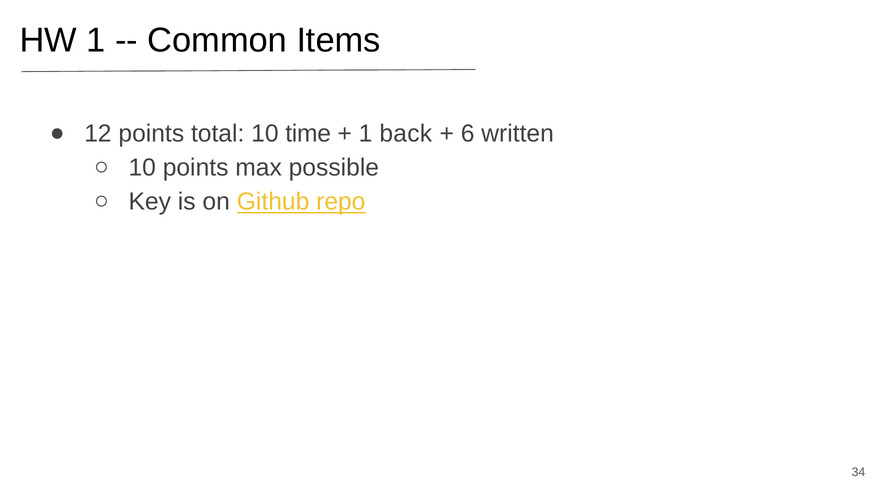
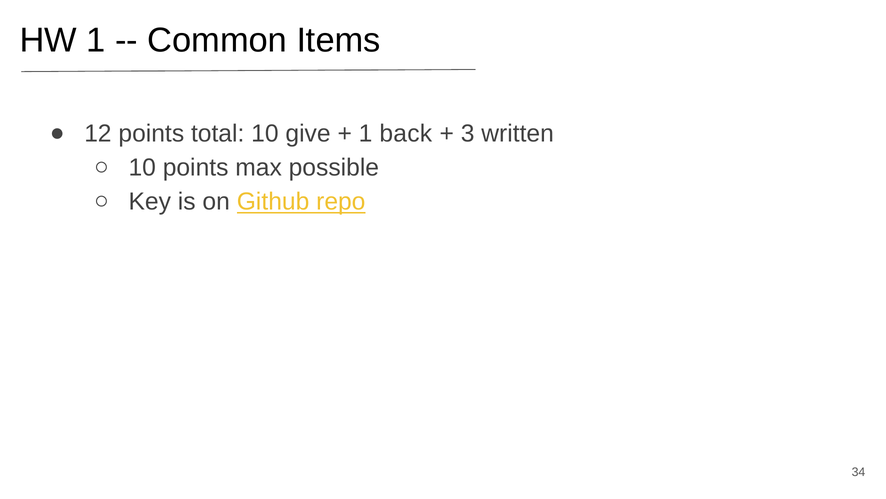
time: time -> give
6: 6 -> 3
